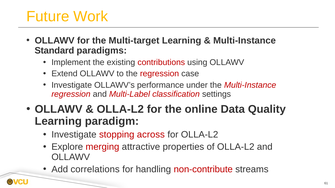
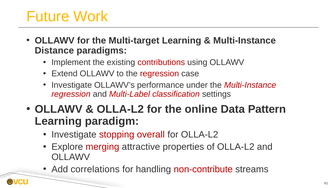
Standard: Standard -> Distance
Quality: Quality -> Pattern
across: across -> overall
